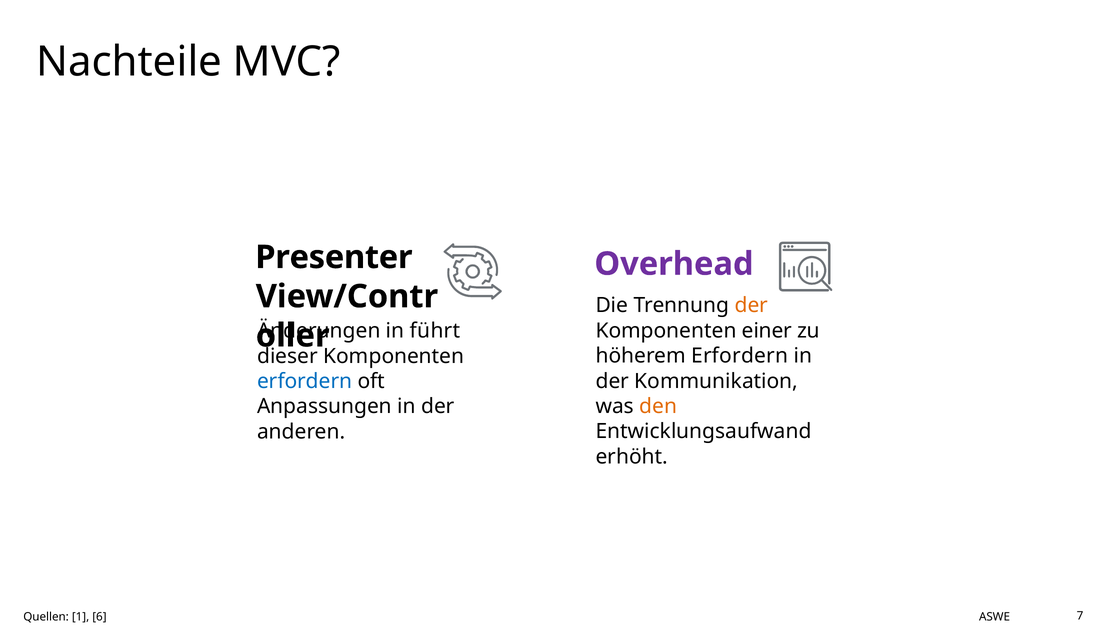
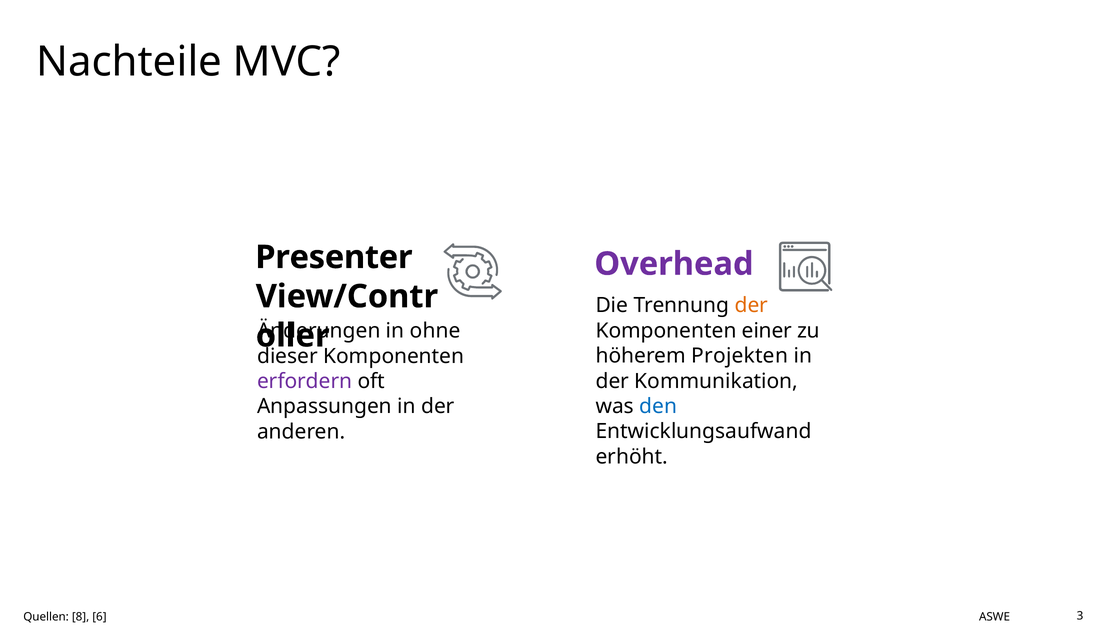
führt: führt -> ohne
höherem Erfordern: Erfordern -> Projekten
erfordern at (305, 381) colour: blue -> purple
den colour: orange -> blue
1: 1 -> 8
7: 7 -> 3
